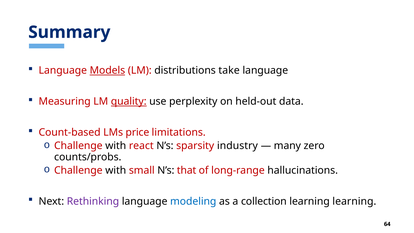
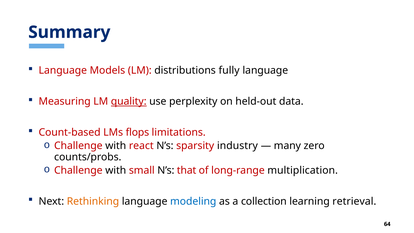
Models underline: present -> none
take: take -> fully
price: price -> flops
hallucinations: hallucinations -> multiplication
Rethinking colour: purple -> orange
learning learning: learning -> retrieval
